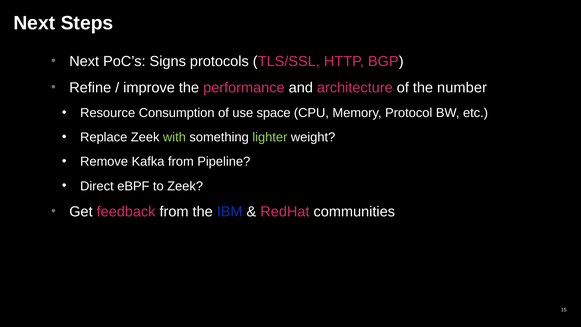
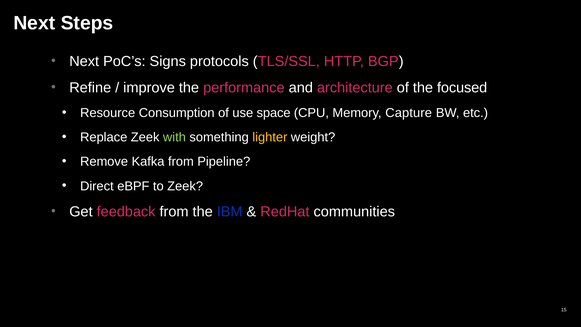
number: number -> focused
Protocol: Protocol -> Capture
lighter colour: light green -> yellow
